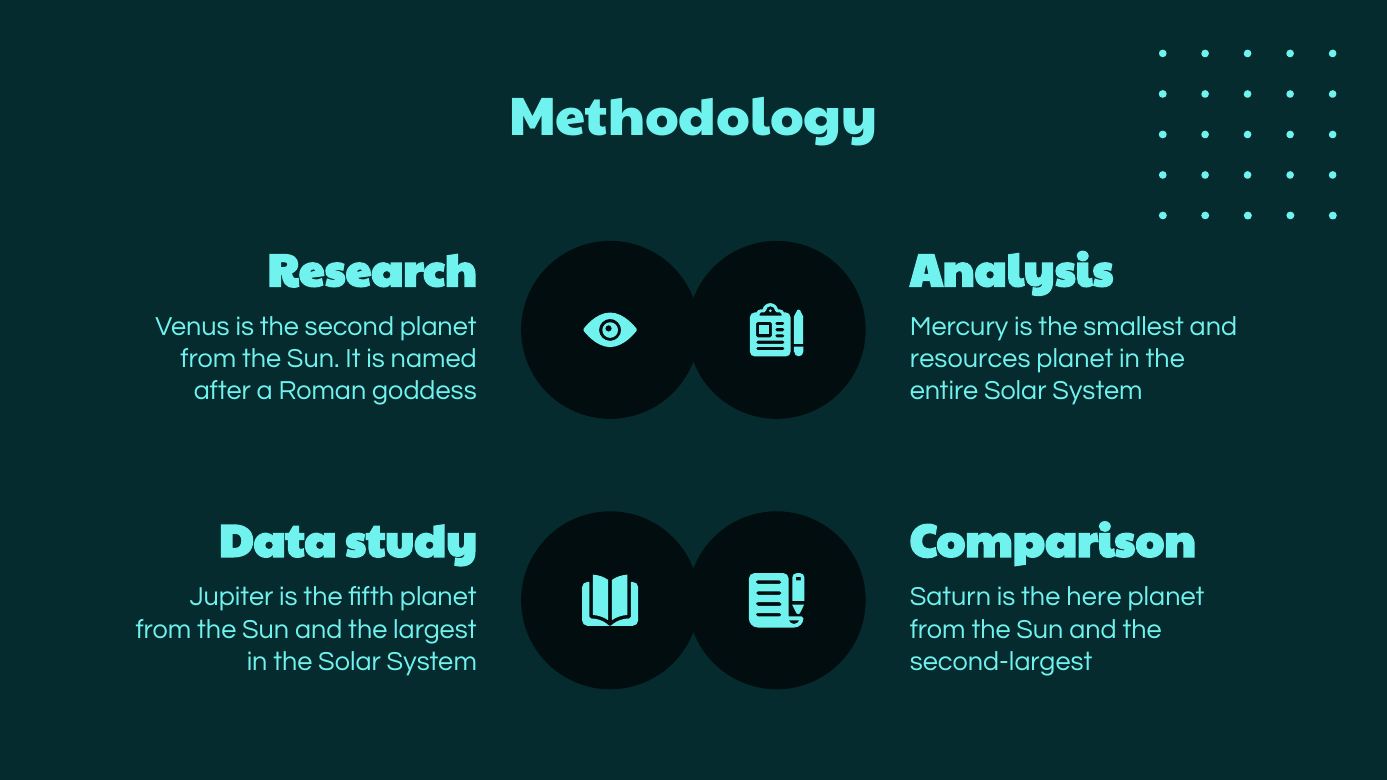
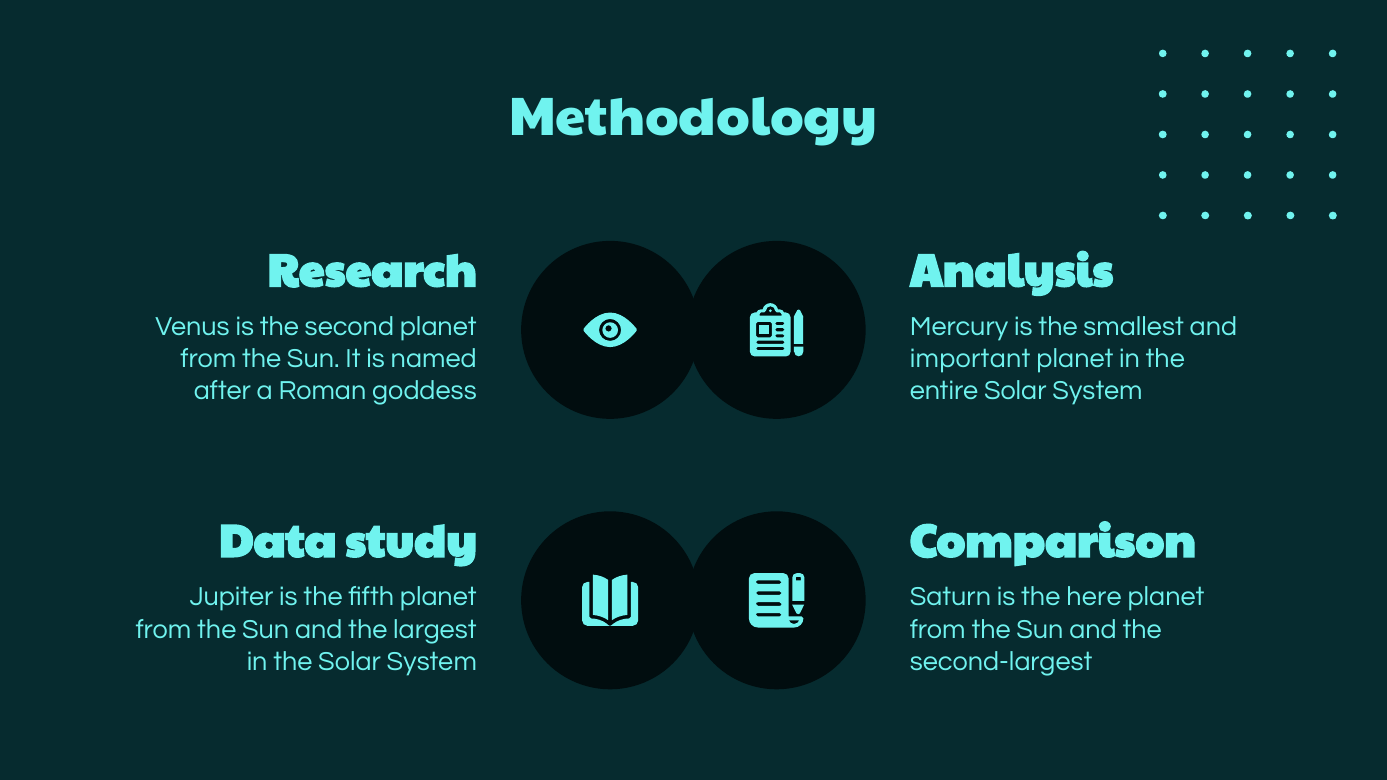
resources: resources -> important
